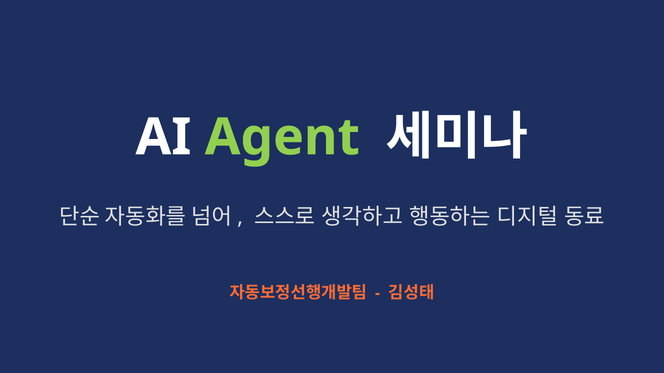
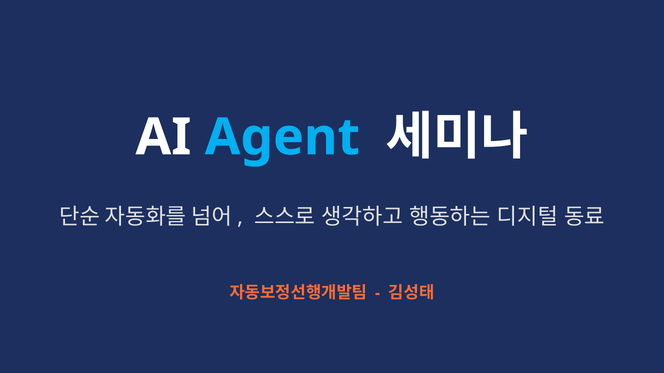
Agent colour: light green -> light blue
